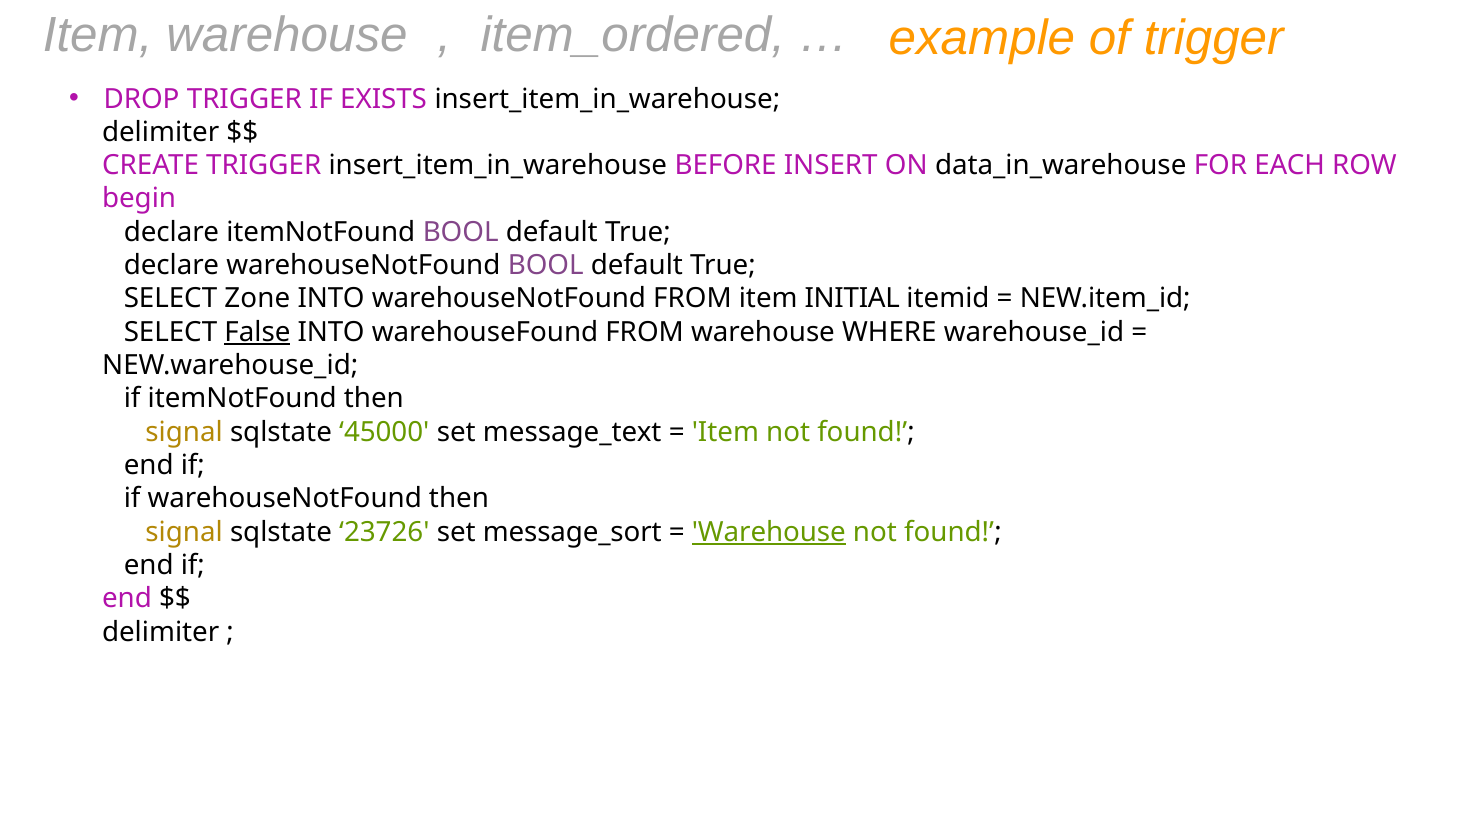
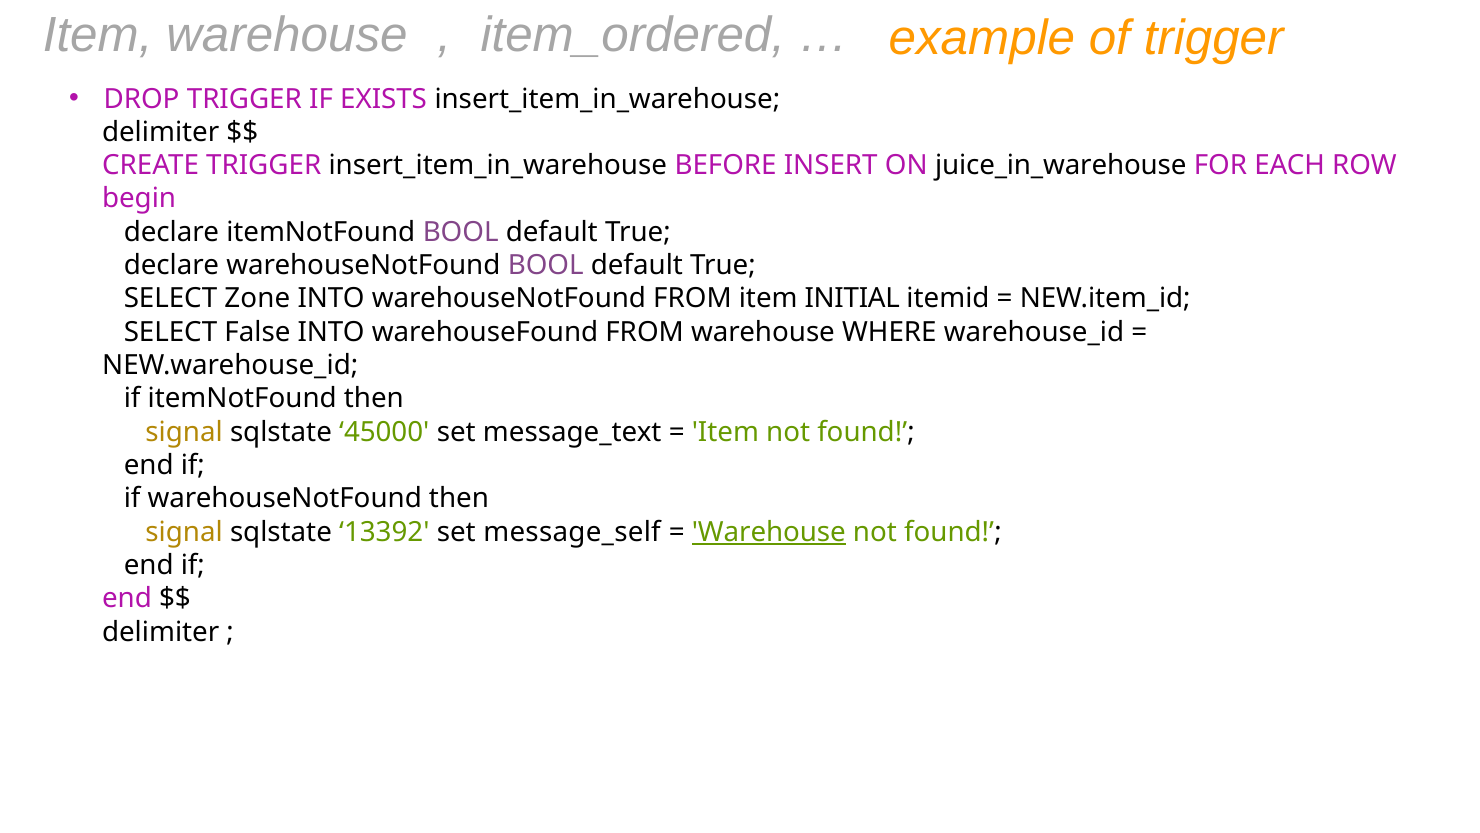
data_in_warehouse: data_in_warehouse -> juice_in_warehouse
False underline: present -> none
23726: 23726 -> 13392
message_sort: message_sort -> message_self
